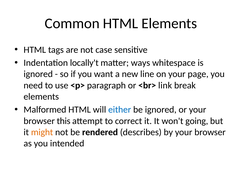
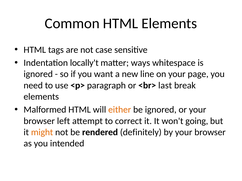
link: link -> last
either colour: blue -> orange
this: this -> left
describes: describes -> definitely
